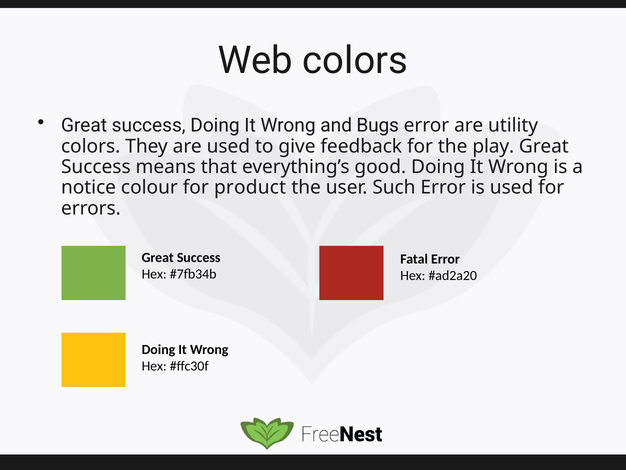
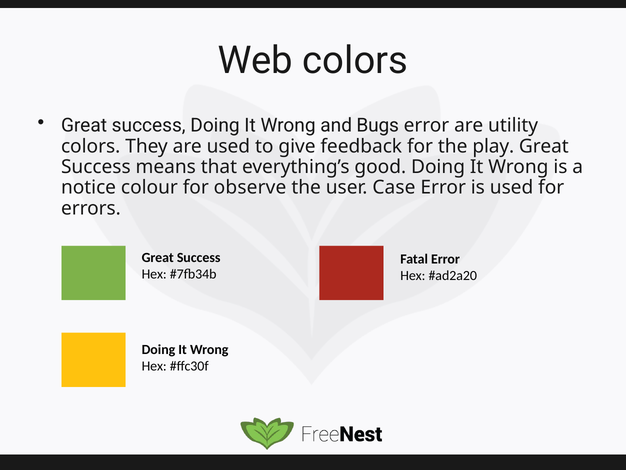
product: product -> observe
Such: Such -> Case
